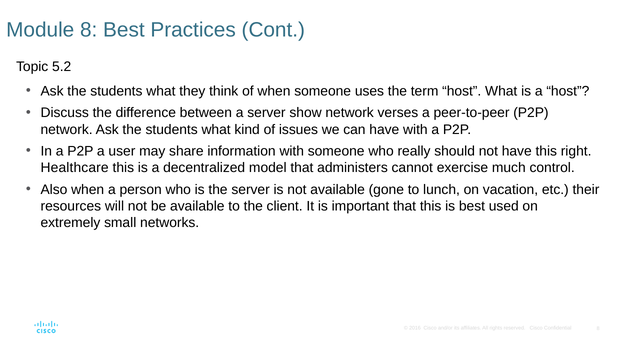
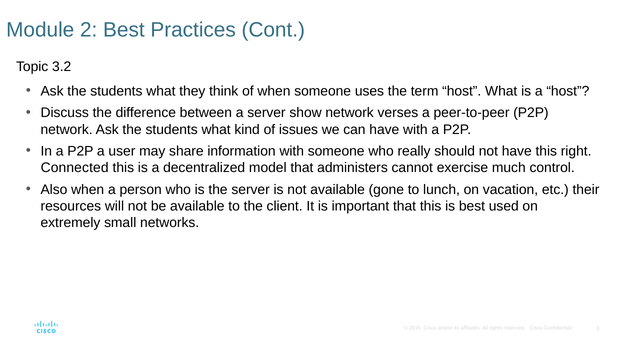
Module 8: 8 -> 2
5.2: 5.2 -> 3.2
Healthcare: Healthcare -> Connected
